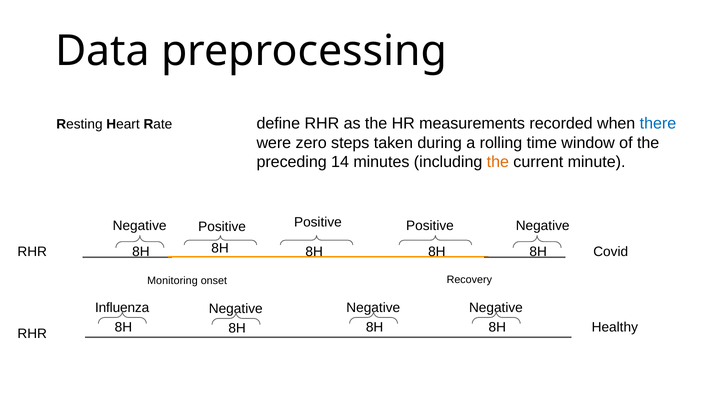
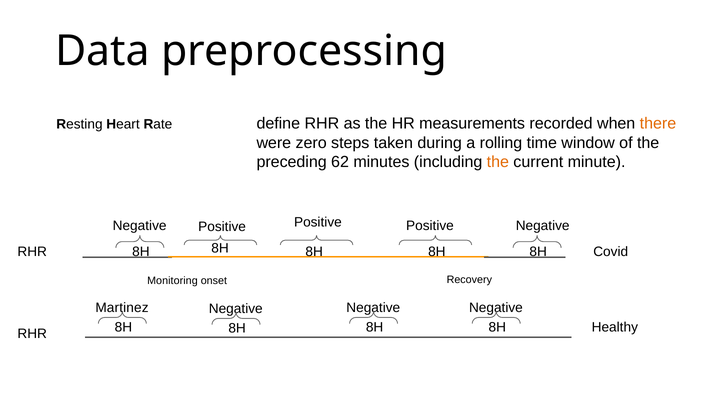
there colour: blue -> orange
14: 14 -> 62
Influenza: Influenza -> Martinez
